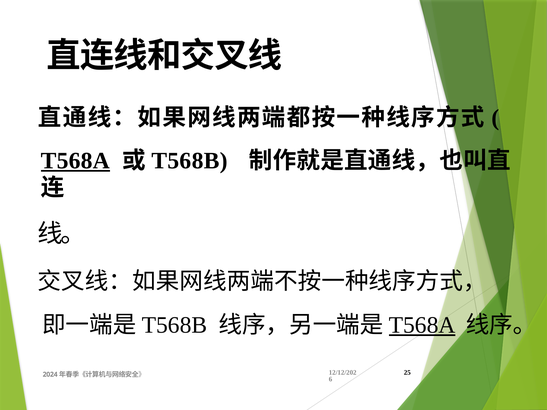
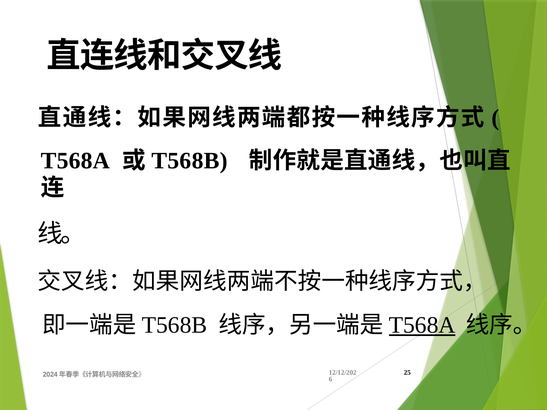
T568A at (75, 161) underline: present -> none
